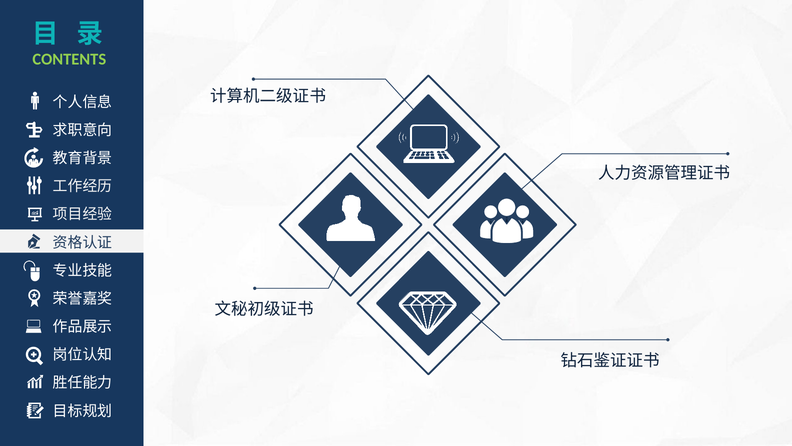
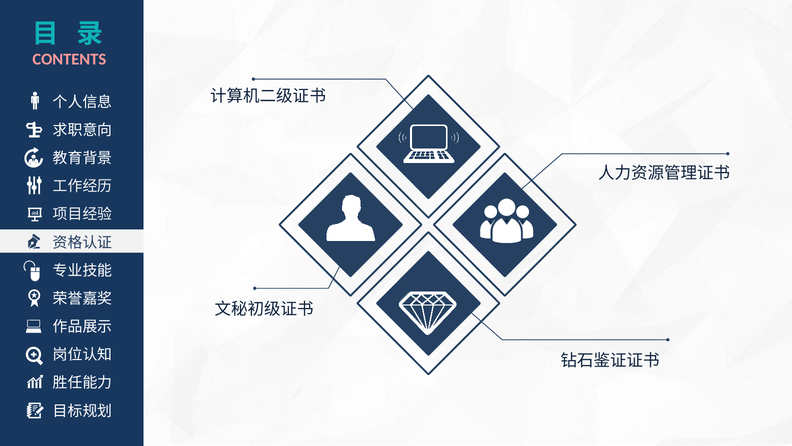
CONTENTS colour: light green -> pink
